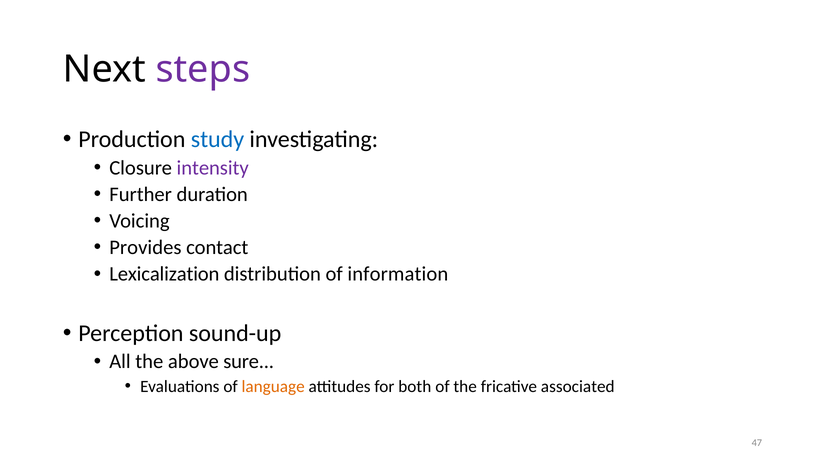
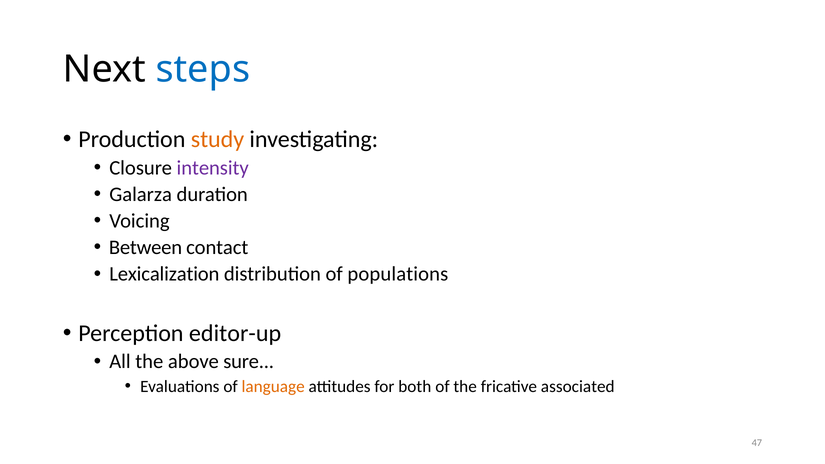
steps colour: purple -> blue
study colour: blue -> orange
Further: Further -> Galarza
Provides: Provides -> Between
information: information -> populations
sound-up: sound-up -> editor-up
